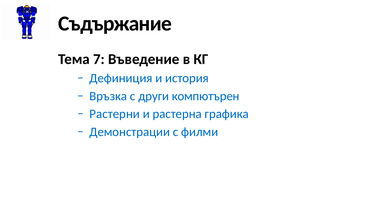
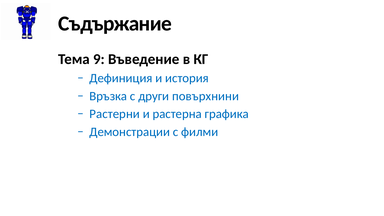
7: 7 -> 9
компютърен: компютърен -> повърхнини
